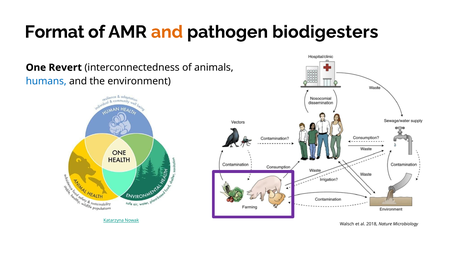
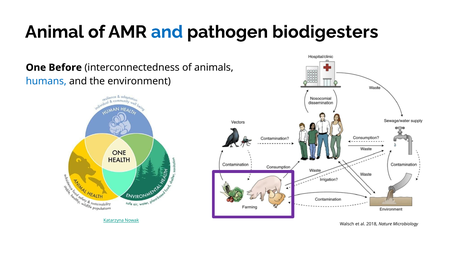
Format: Format -> Animal
and at (167, 32) colour: orange -> blue
Revert: Revert -> Before
